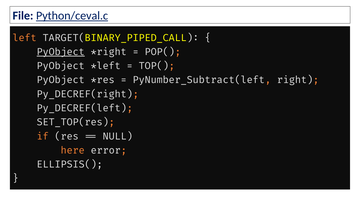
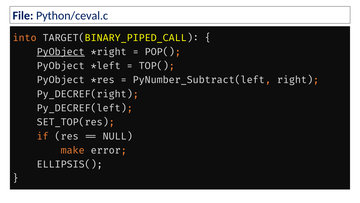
Python/ceval.c underline: present -> none
left: left -> into
here: here -> make
